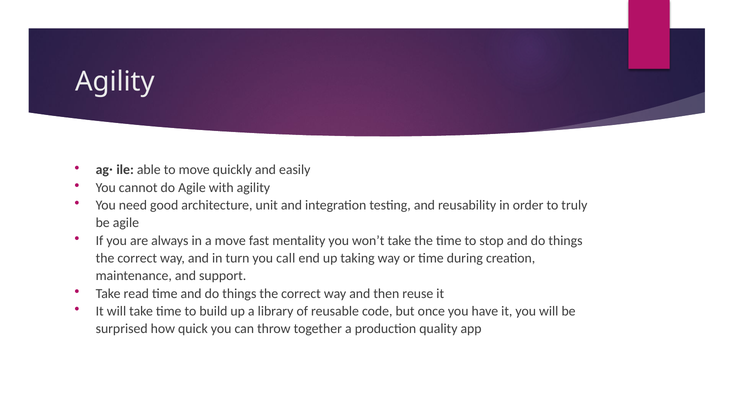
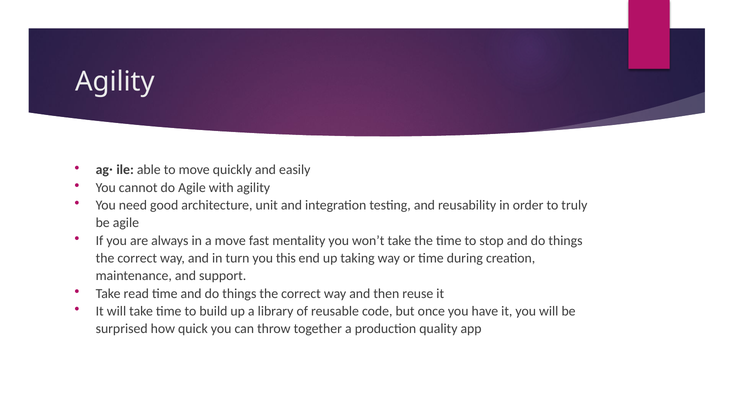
call: call -> this
